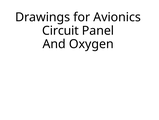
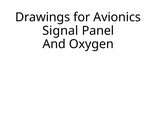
Circuit: Circuit -> Signal
